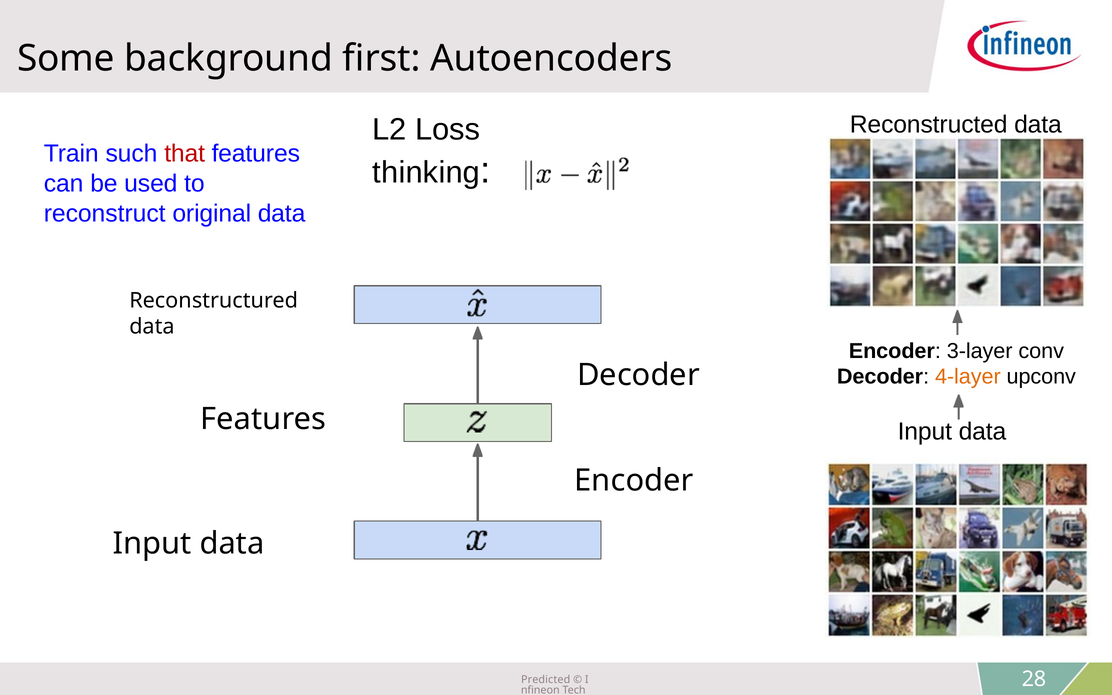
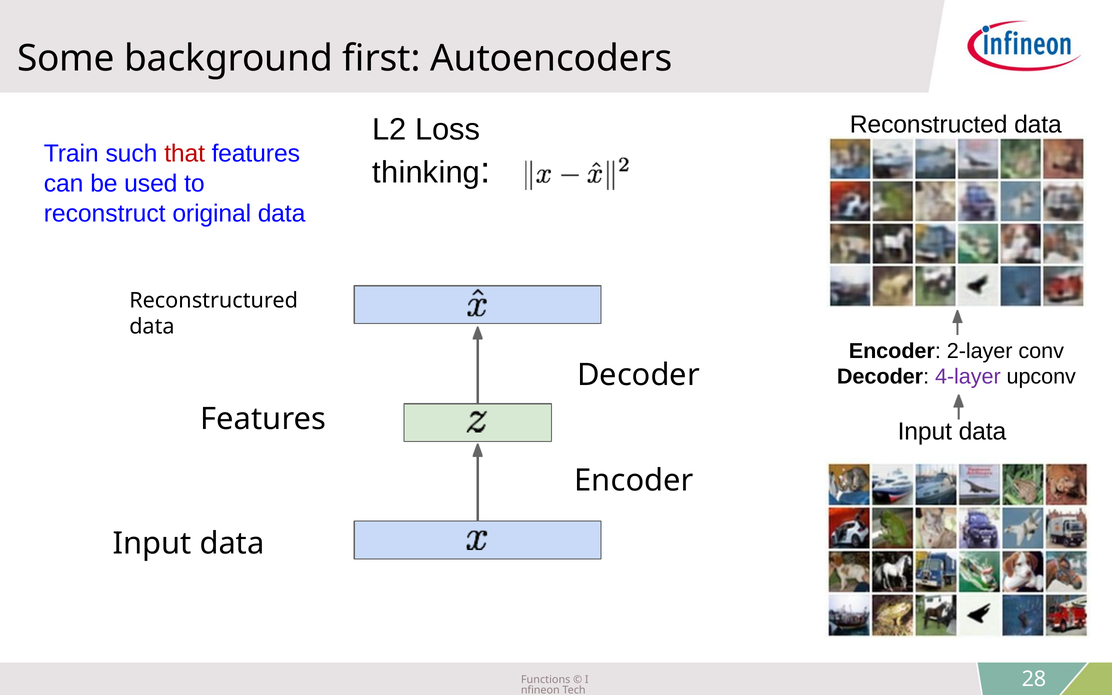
3-layer: 3-layer -> 2-layer
4-layer colour: orange -> purple
Predicted: Predicted -> Functions
